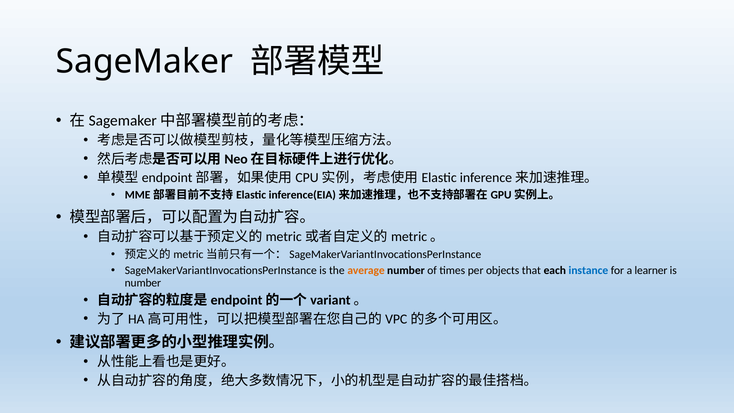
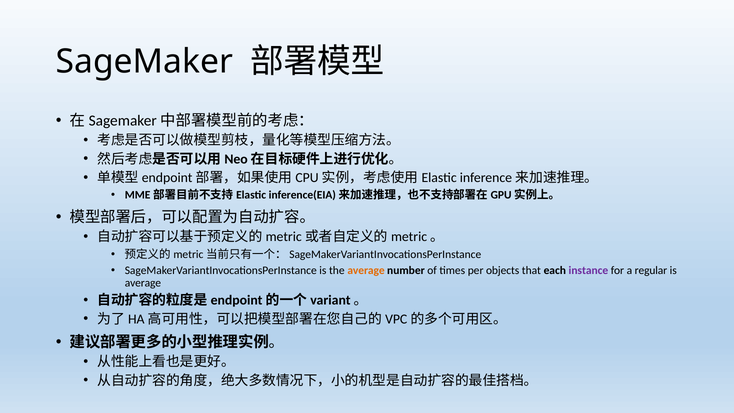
instance colour: blue -> purple
learner: learner -> regular
number at (143, 283): number -> average
